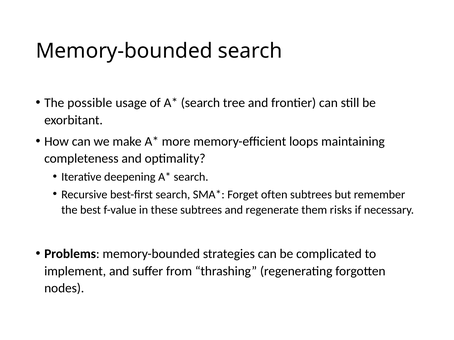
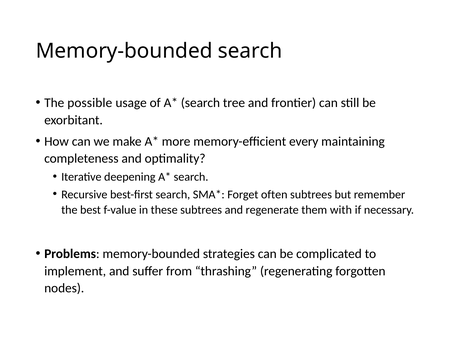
loops: loops -> every
risks: risks -> with
